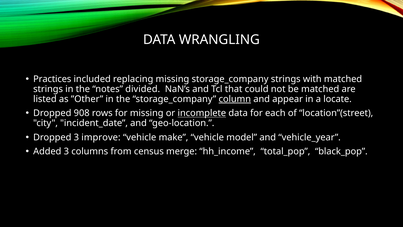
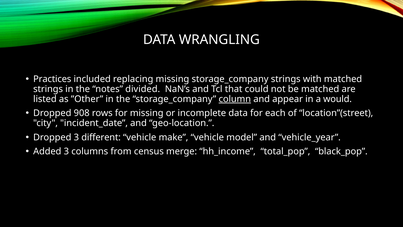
locate: locate -> would
incomplete underline: present -> none
improve: improve -> different
